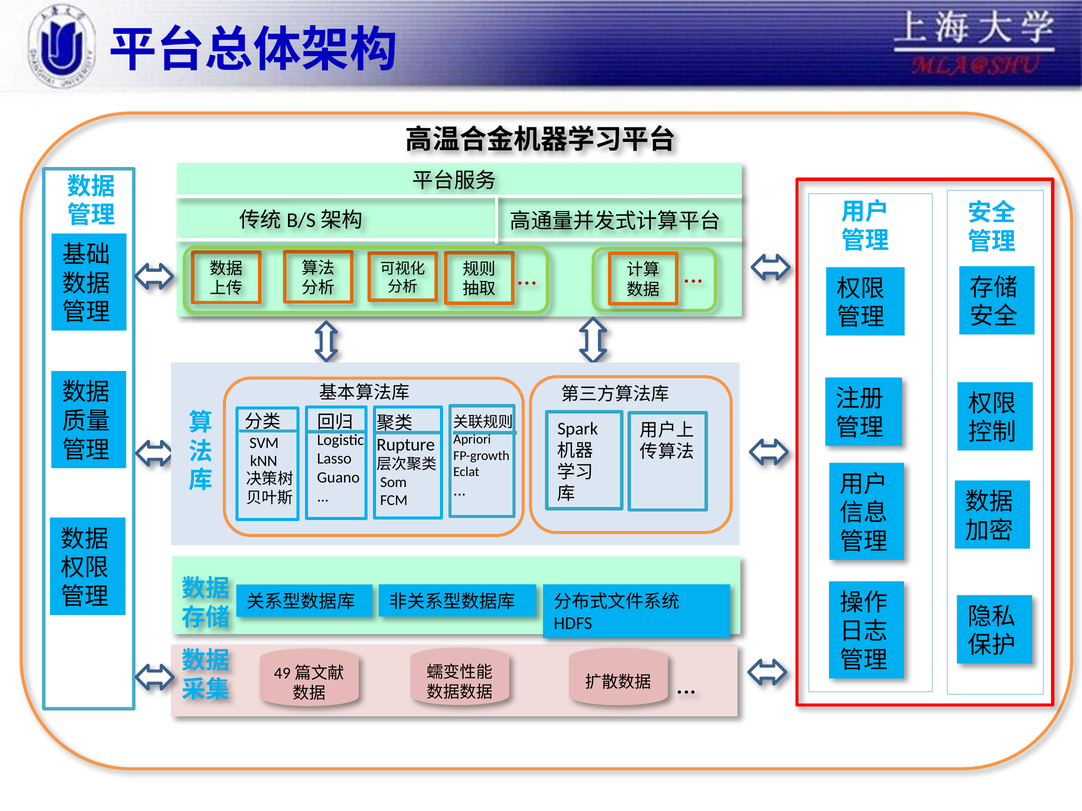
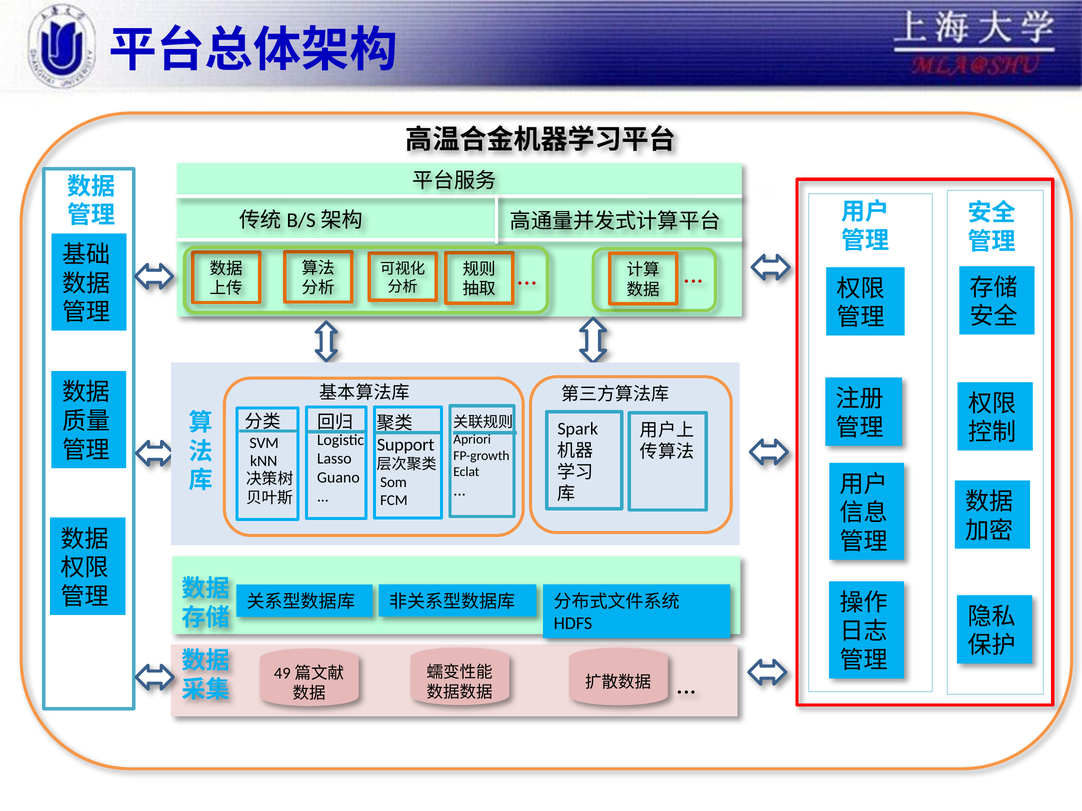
Rupture: Rupture -> Support
